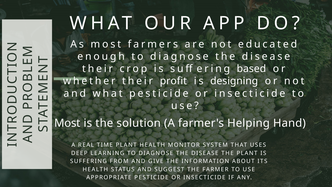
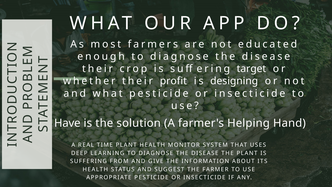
based: based -> target
Most at (67, 123): Most -> Have
